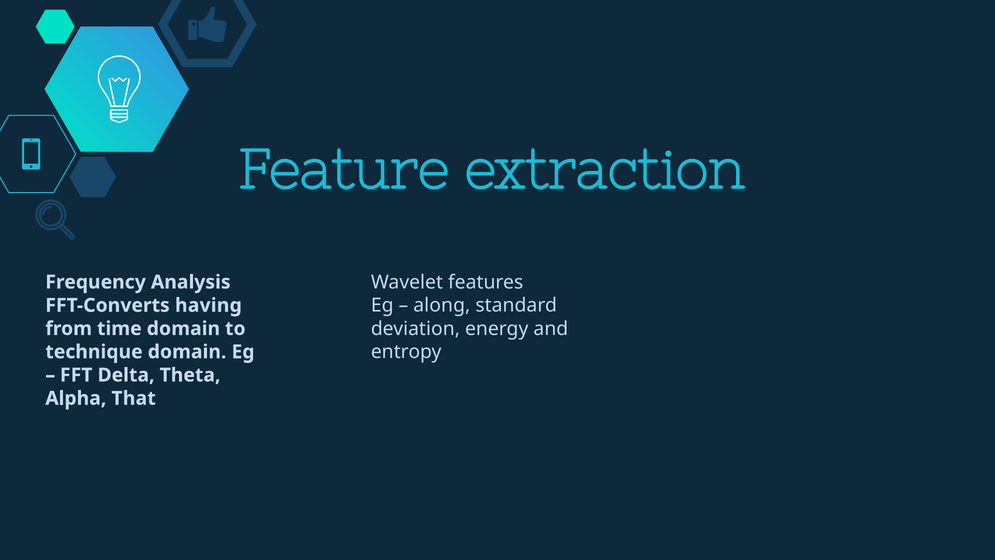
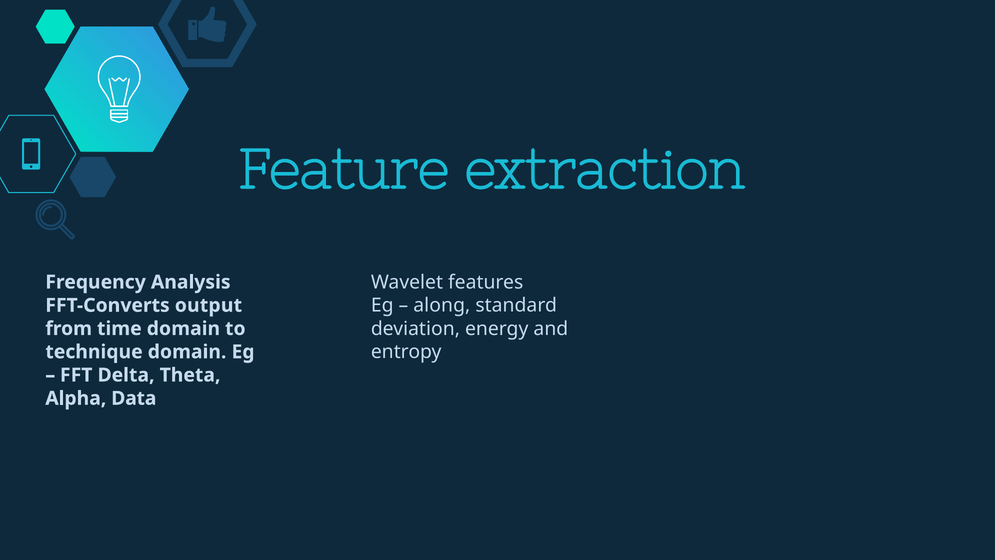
having: having -> output
That: That -> Data
